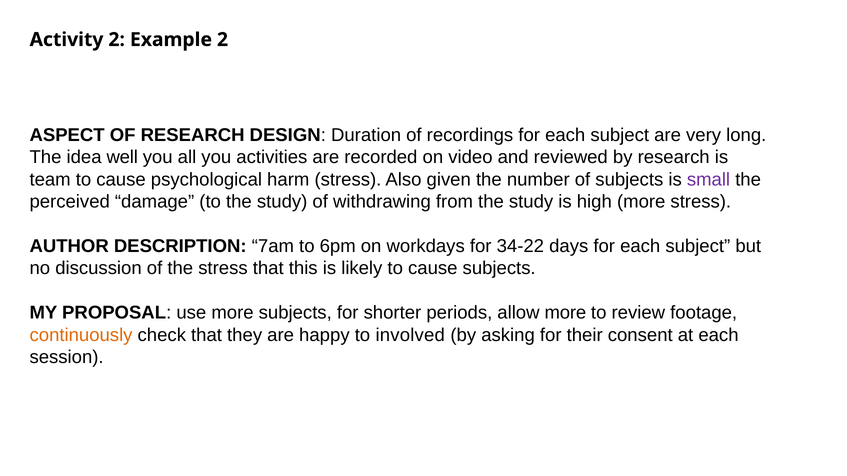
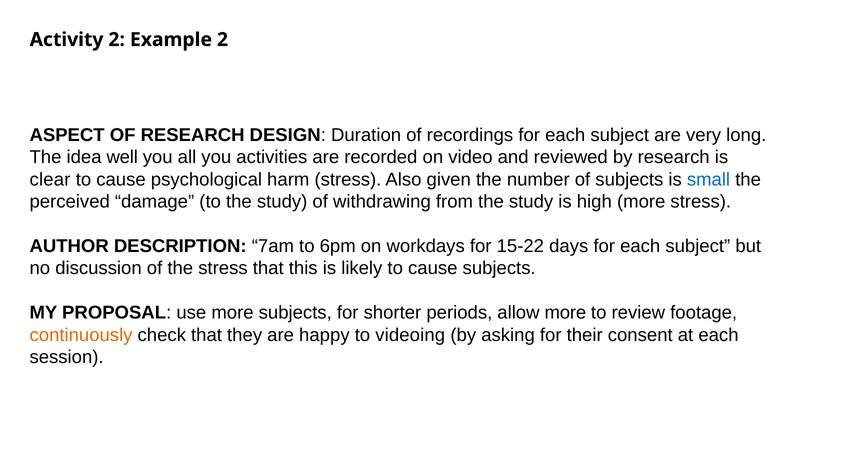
team: team -> clear
small colour: purple -> blue
34-22: 34-22 -> 15-22
involved: involved -> videoing
